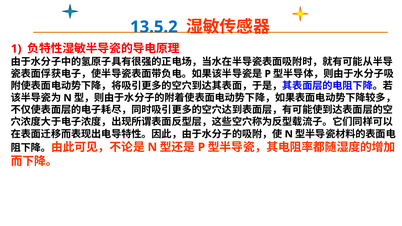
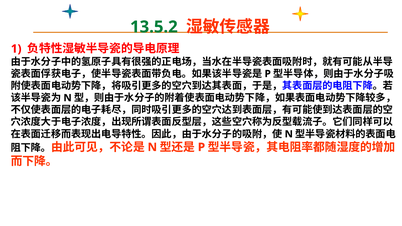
13.5.2 colour: blue -> green
